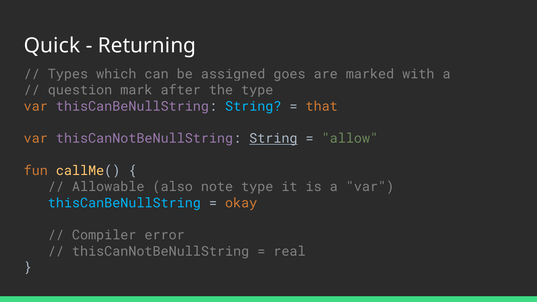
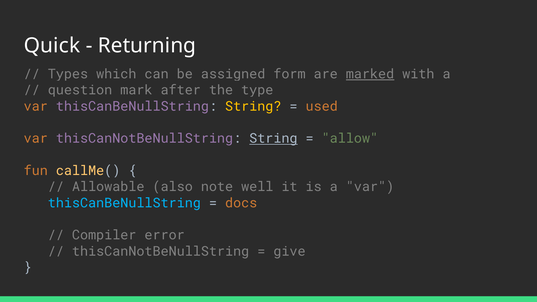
goes: goes -> form
marked underline: none -> present
String at (253, 106) colour: light blue -> yellow
that: that -> used
type at (257, 187): type -> well
okay: okay -> docs
real: real -> give
